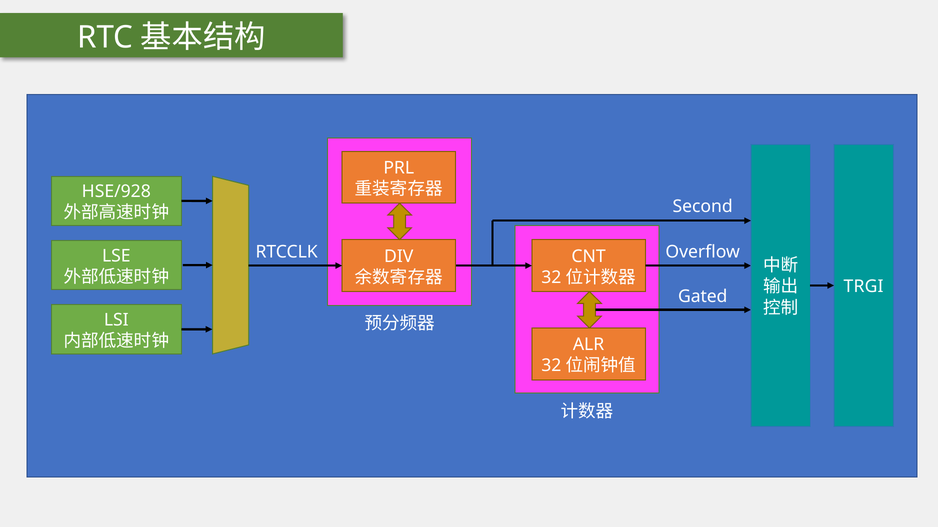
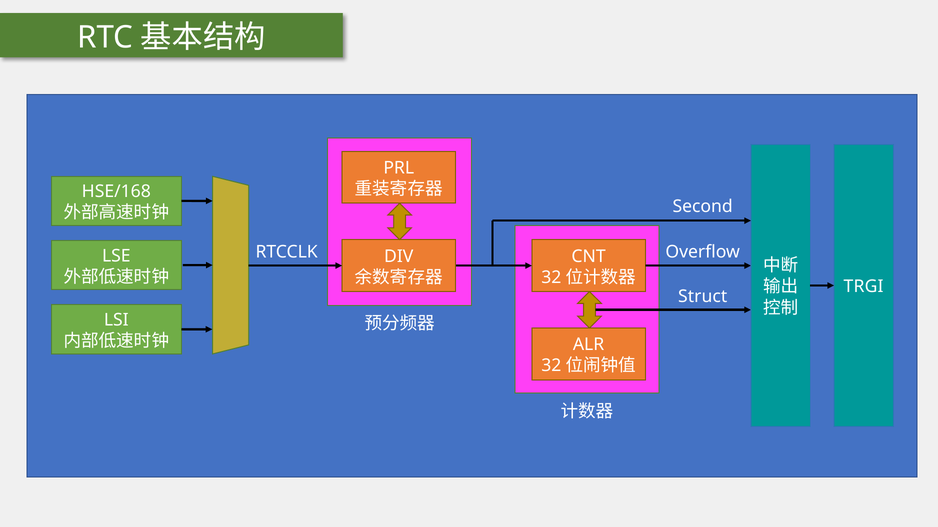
HSE/928: HSE/928 -> HSE/168
Gated: Gated -> Struct
